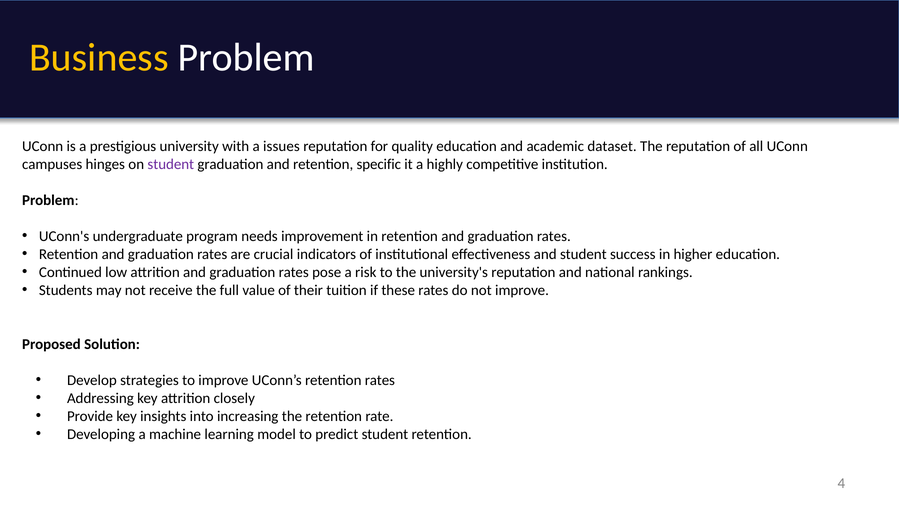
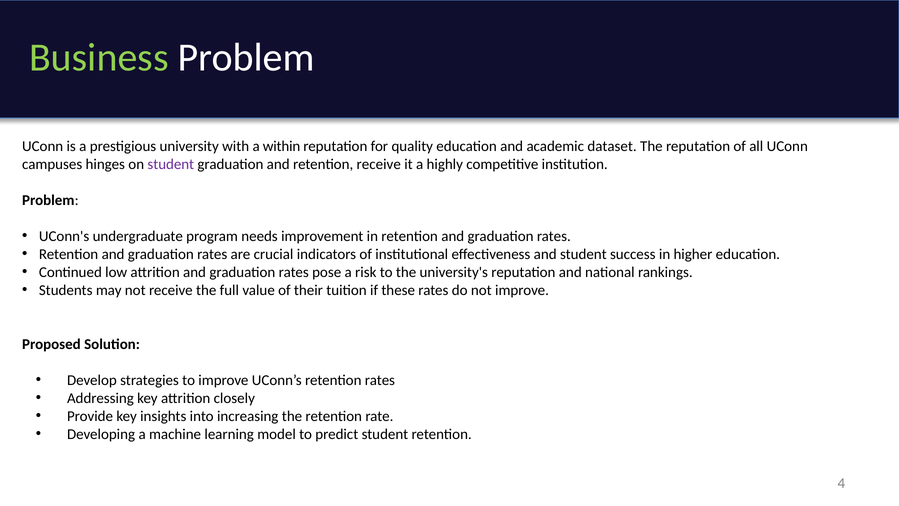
Business colour: yellow -> light green
issues: issues -> within
retention specific: specific -> receive
